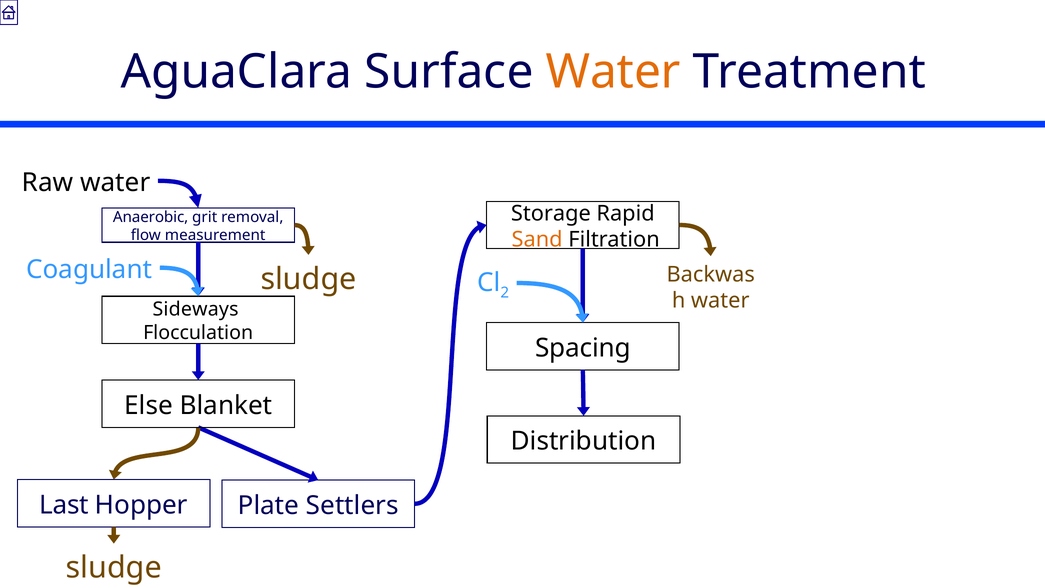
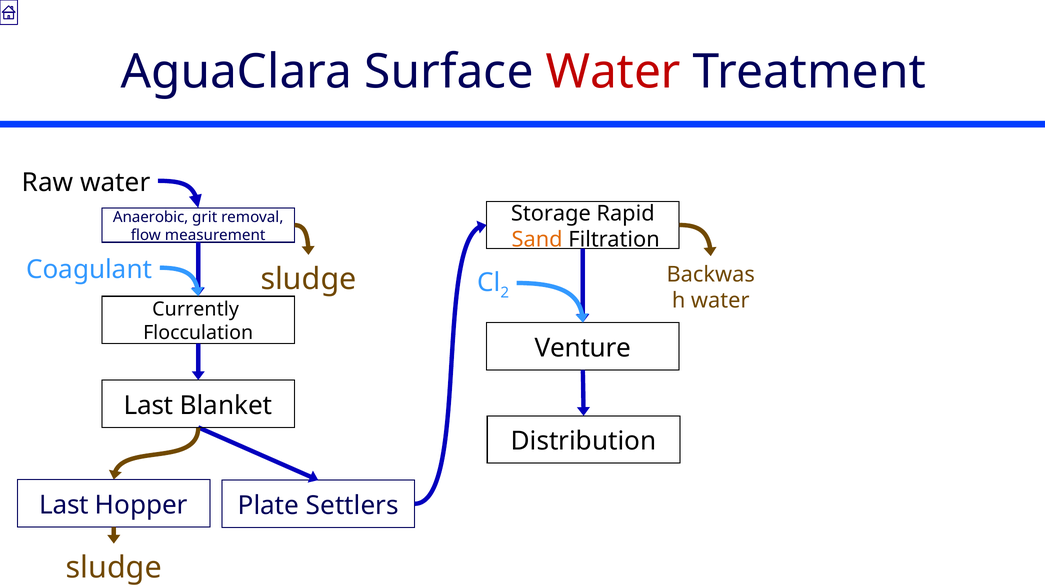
Water at (613, 72) colour: orange -> red
Sideways: Sideways -> Currently
Spacing: Spacing -> Venture
Else at (149, 405): Else -> Last
